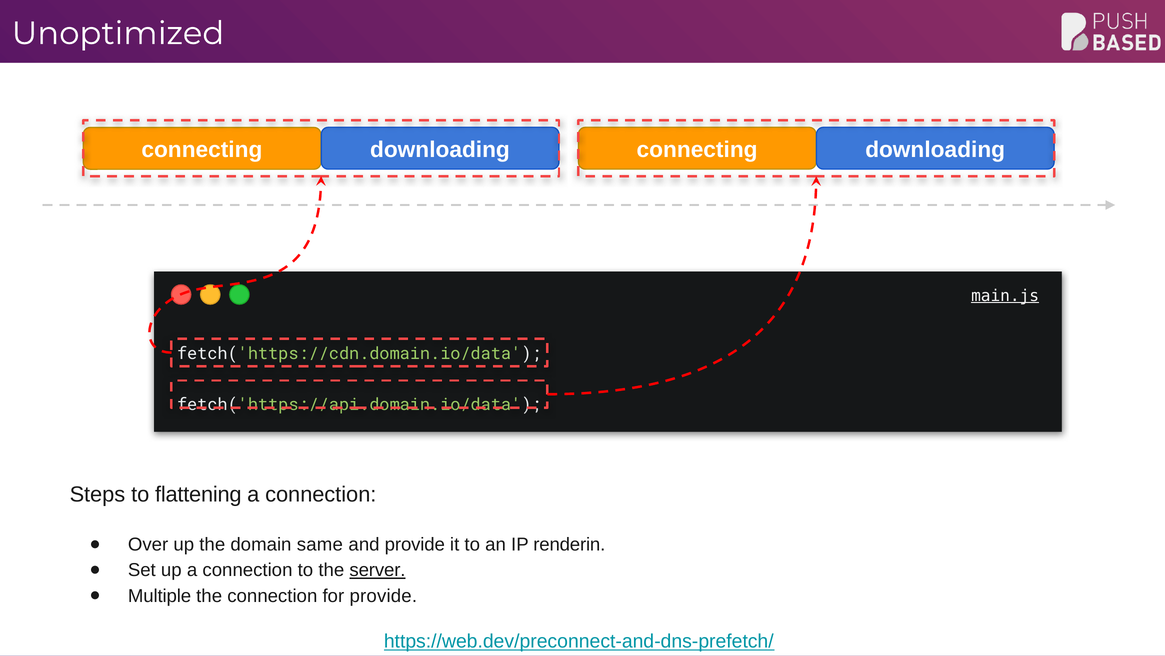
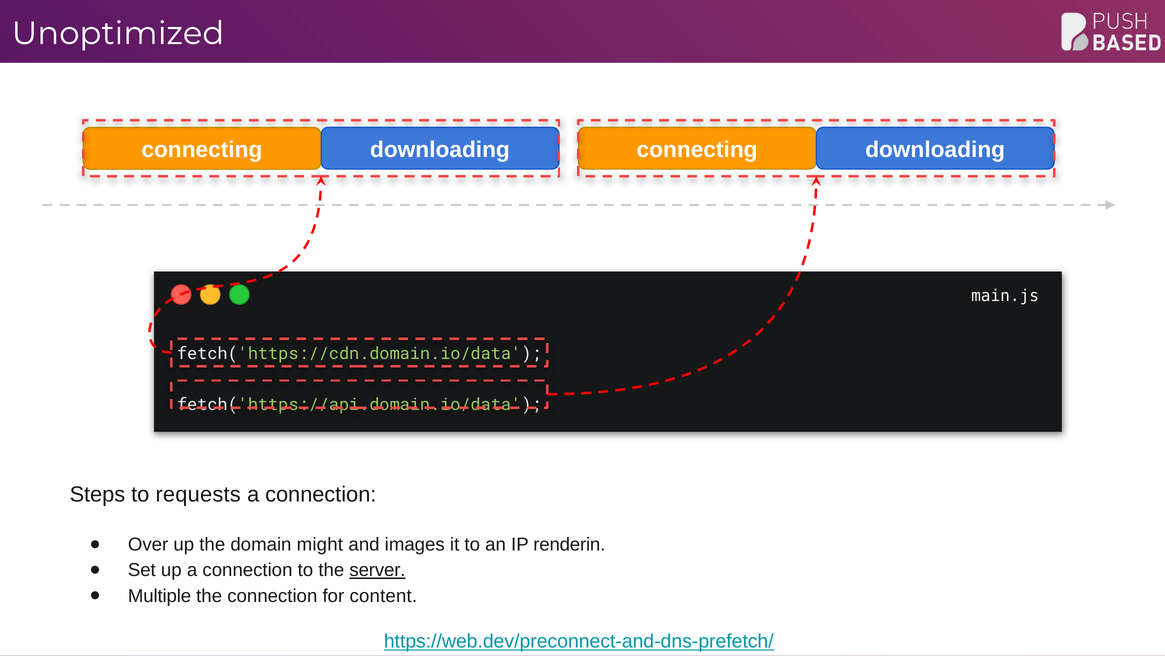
main.js underline: present -> none
flattening: flattening -> requests
same: same -> might
and provide: provide -> images
for provide: provide -> content
